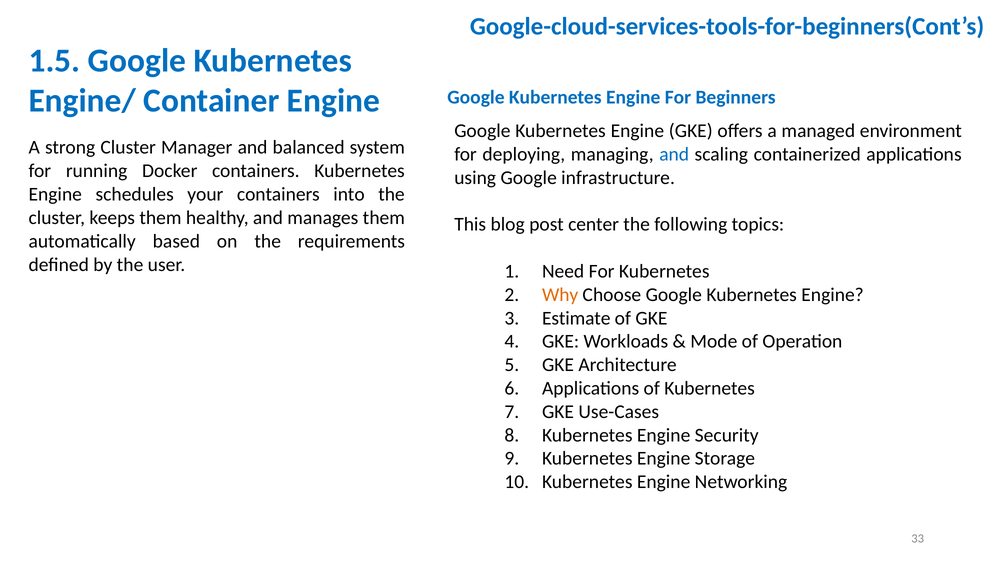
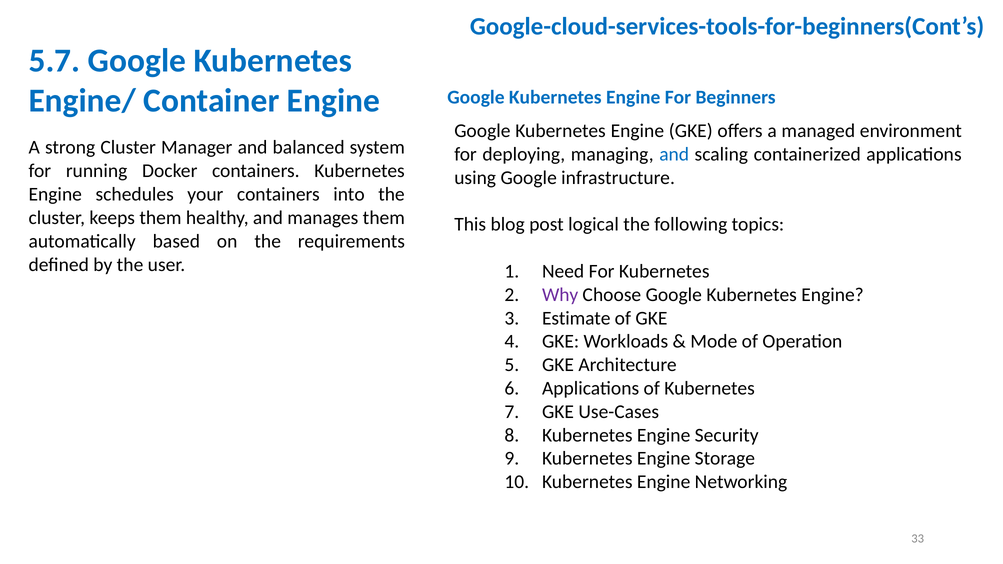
1.5: 1.5 -> 5.7
center: center -> logical
Why colour: orange -> purple
